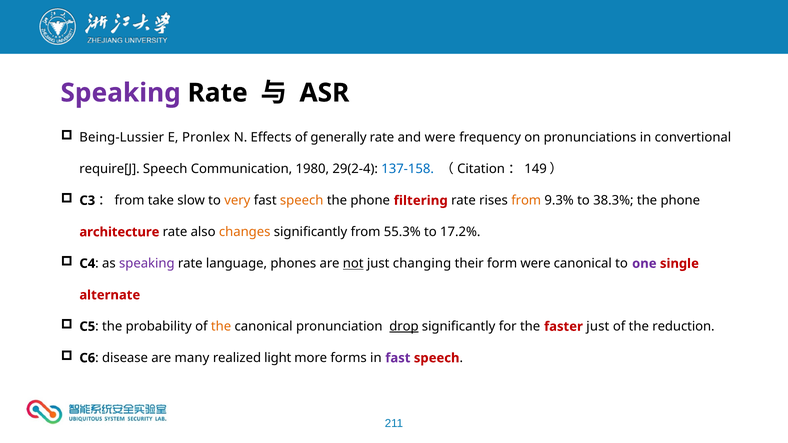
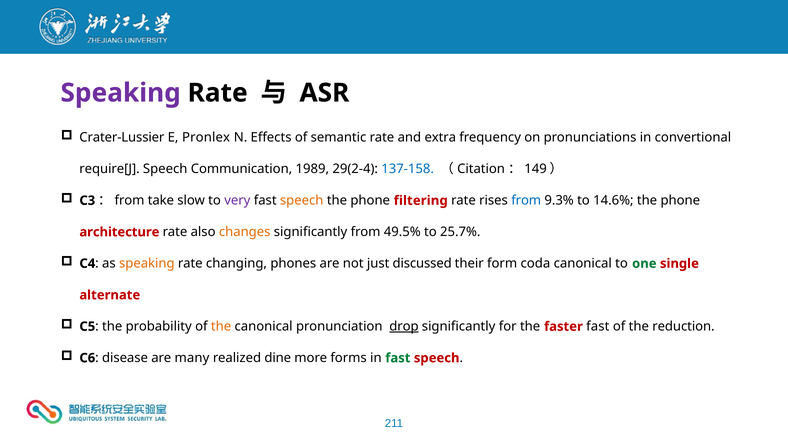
Being-Lussier: Being-Lussier -> Crater-Lussier
generally: generally -> semantic
and were: were -> extra
1980: 1980 -> 1989
very colour: orange -> purple
from at (526, 201) colour: orange -> blue
38.3%: 38.3% -> 14.6%
55.3%: 55.3% -> 49.5%
17.2%: 17.2% -> 25.7%
speaking at (147, 264) colour: purple -> orange
language: language -> changing
not underline: present -> none
changing: changing -> discussed
form were: were -> coda
one colour: purple -> green
faster just: just -> fast
light: light -> dine
fast at (398, 358) colour: purple -> green
